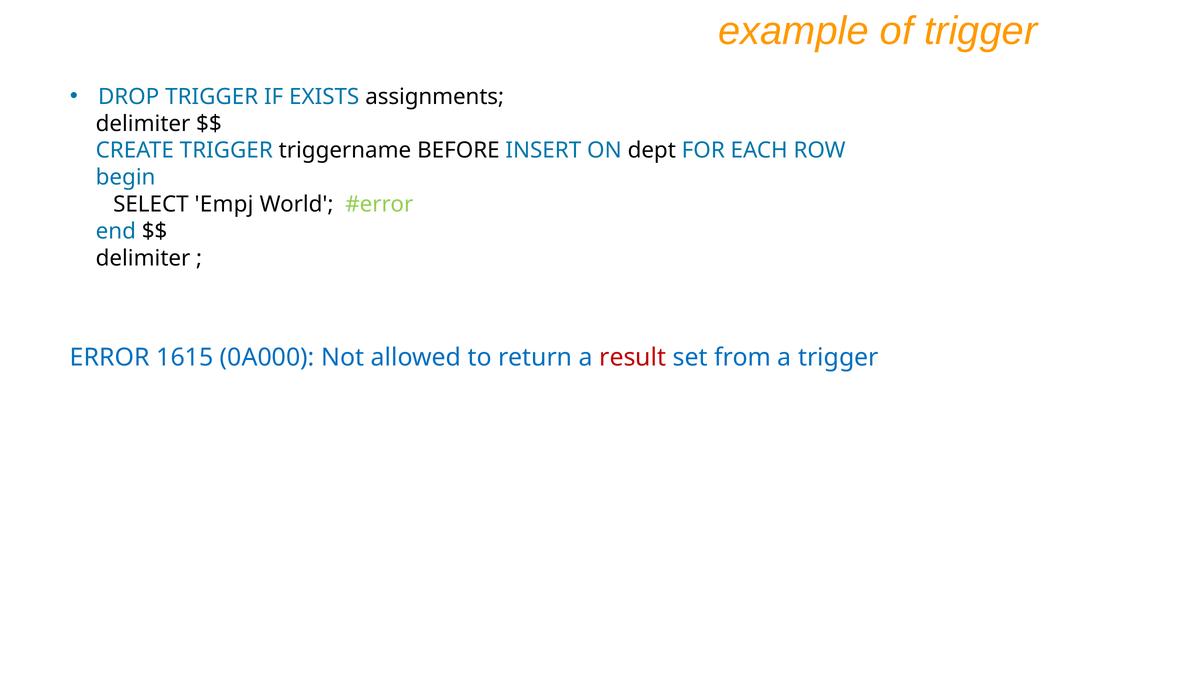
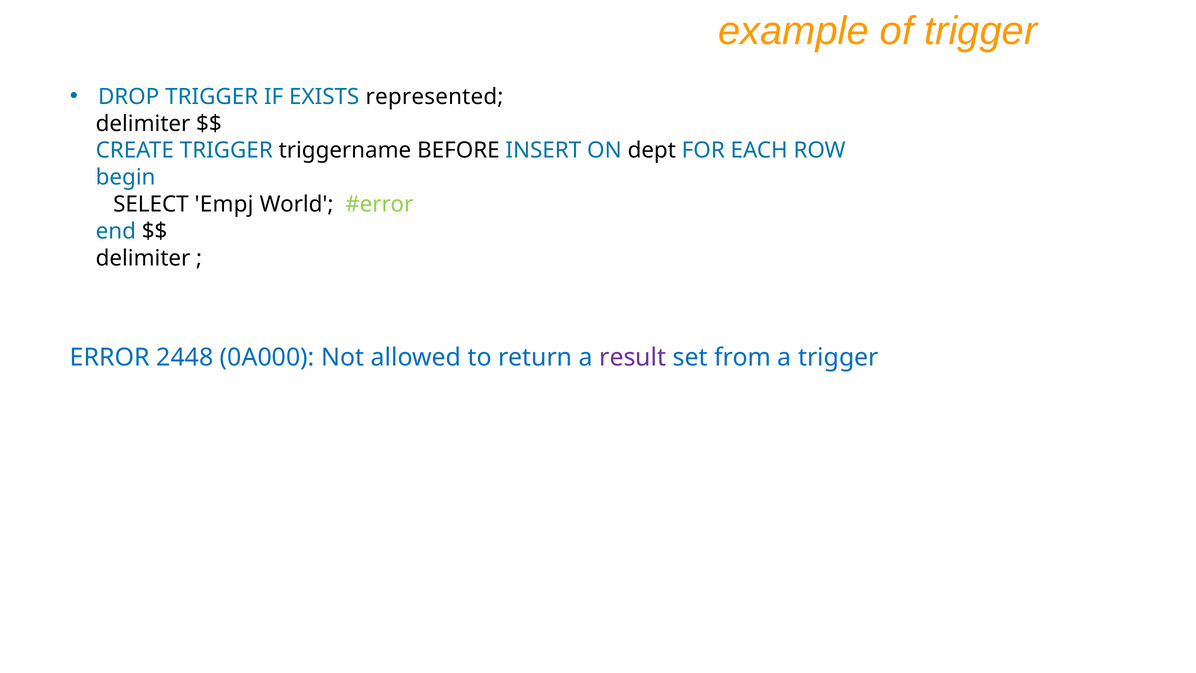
assignments: assignments -> represented
1615: 1615 -> 2448
result colour: red -> purple
